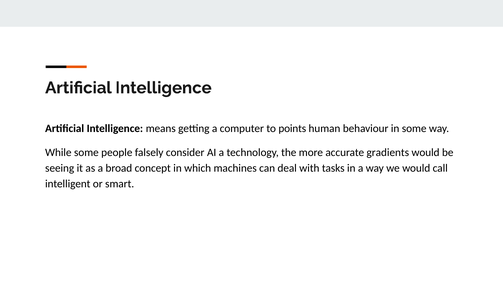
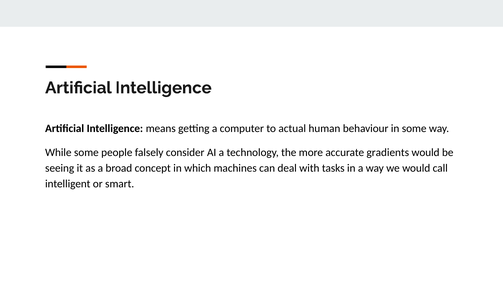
points: points -> actual
